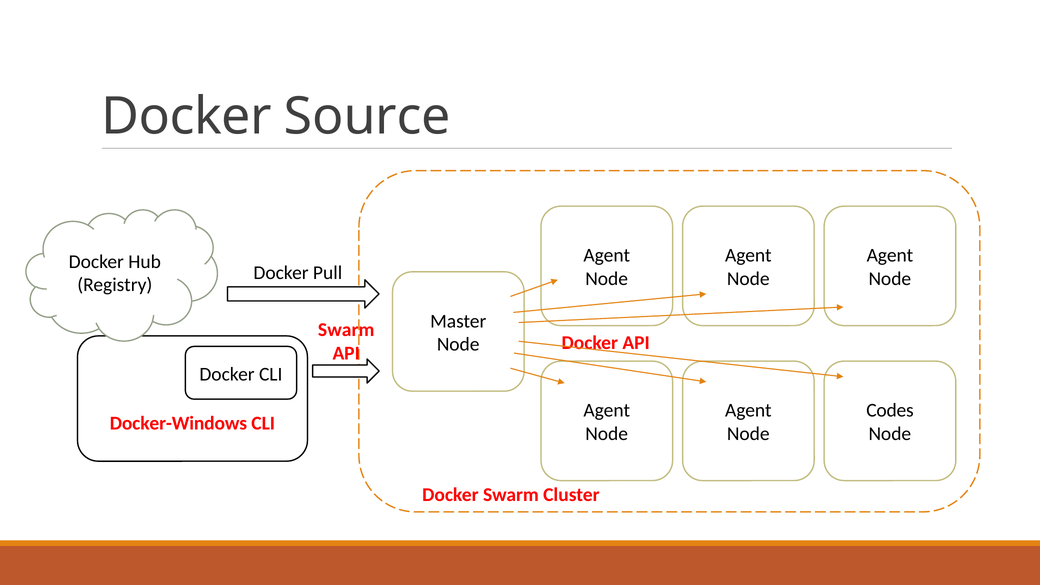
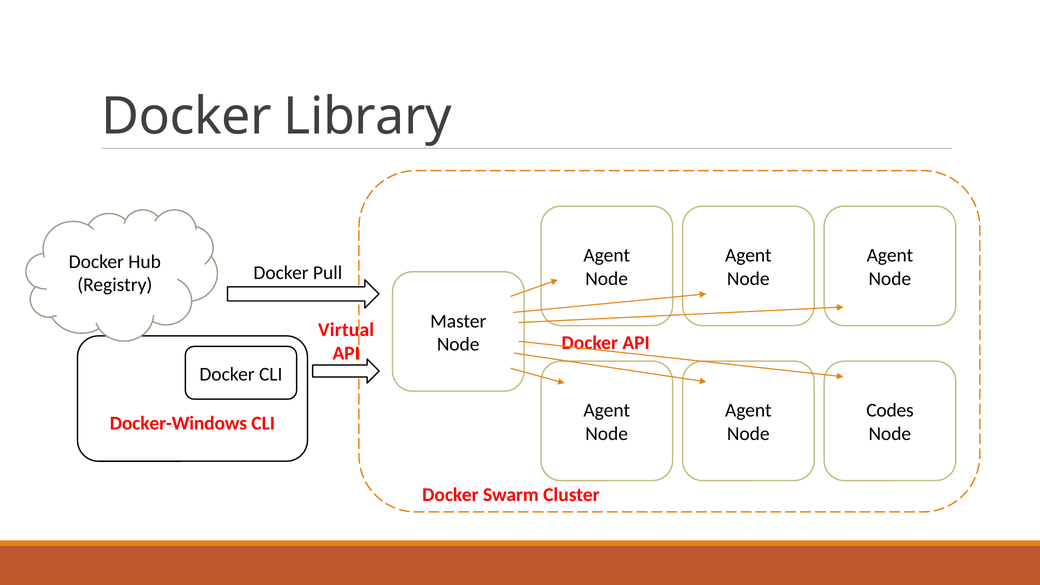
Source: Source -> Library
Swarm at (346, 330): Swarm -> Virtual
